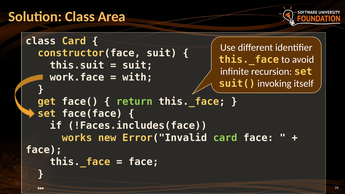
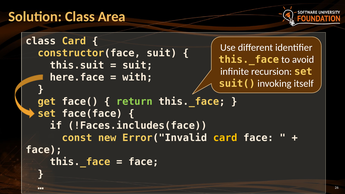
work.face: work.face -> here.face
works: works -> const
card at (225, 138) colour: light green -> yellow
